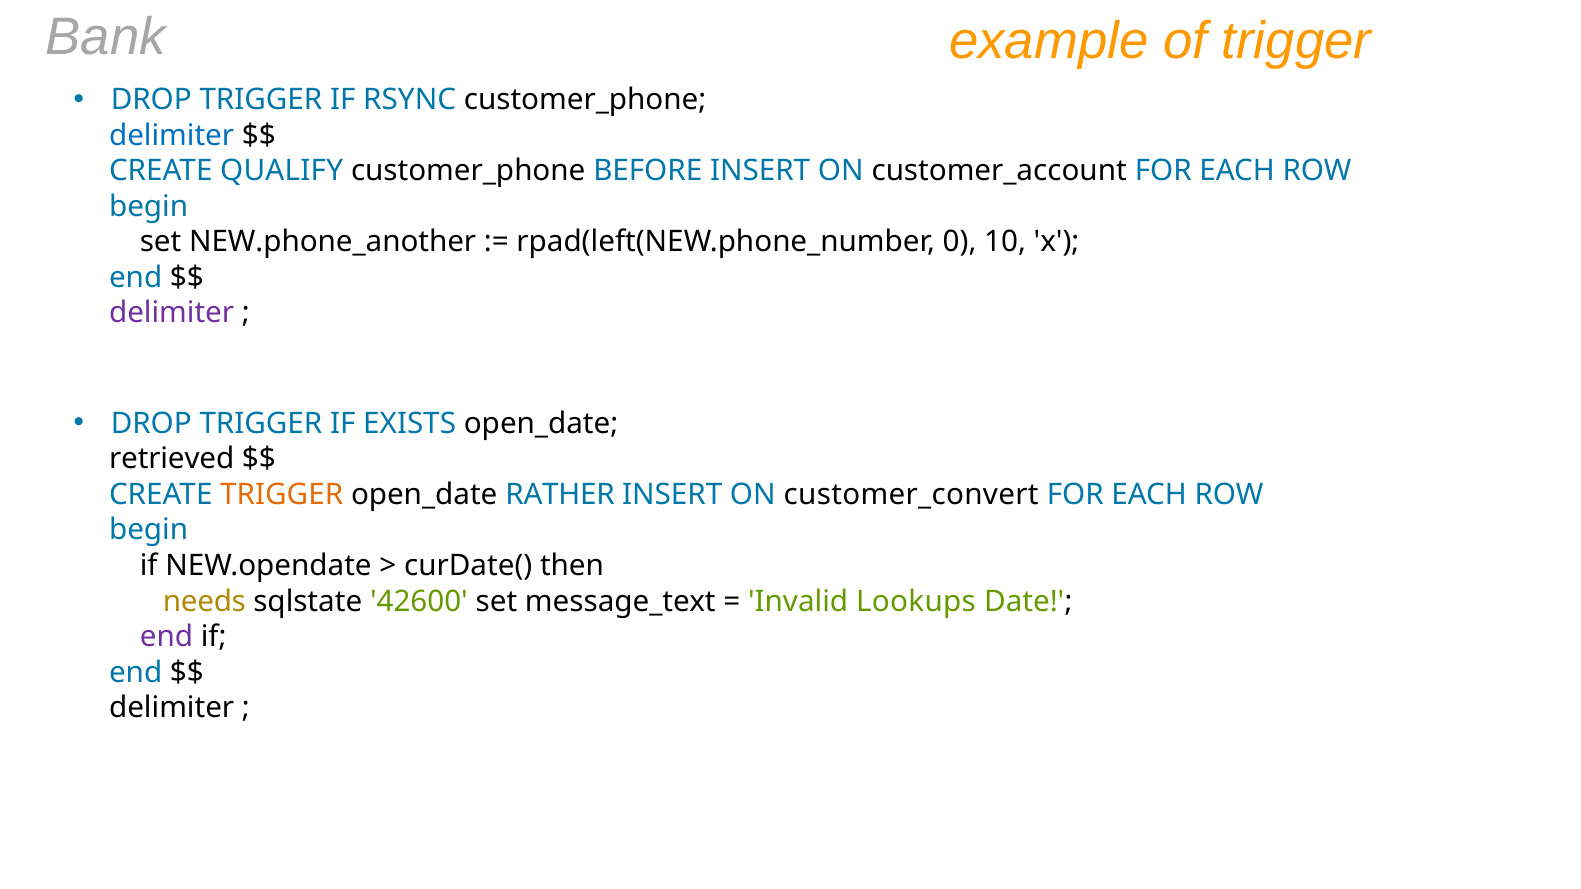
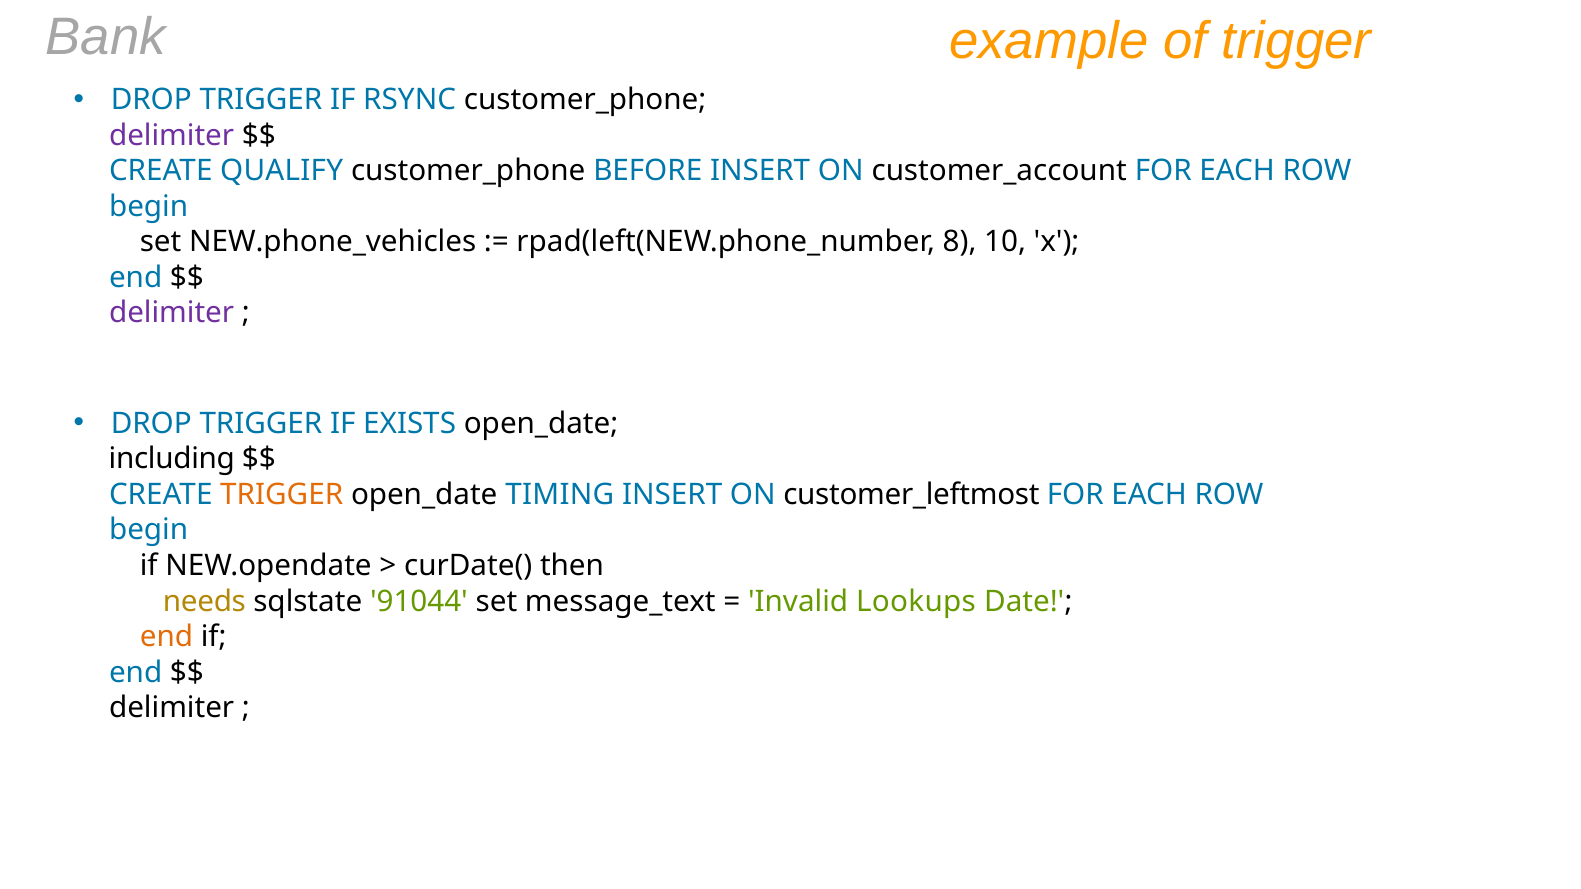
delimiter at (172, 135) colour: blue -> purple
NEW.phone_another: NEW.phone_another -> NEW.phone_vehicles
0: 0 -> 8
retrieved: retrieved -> including
RATHER: RATHER -> TIMING
customer_convert: customer_convert -> customer_leftmost
42600: 42600 -> 91044
end at (167, 637) colour: purple -> orange
